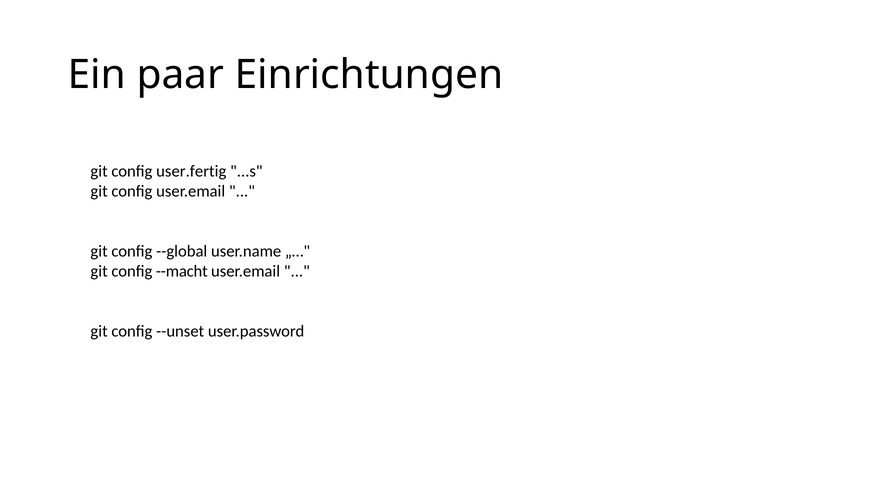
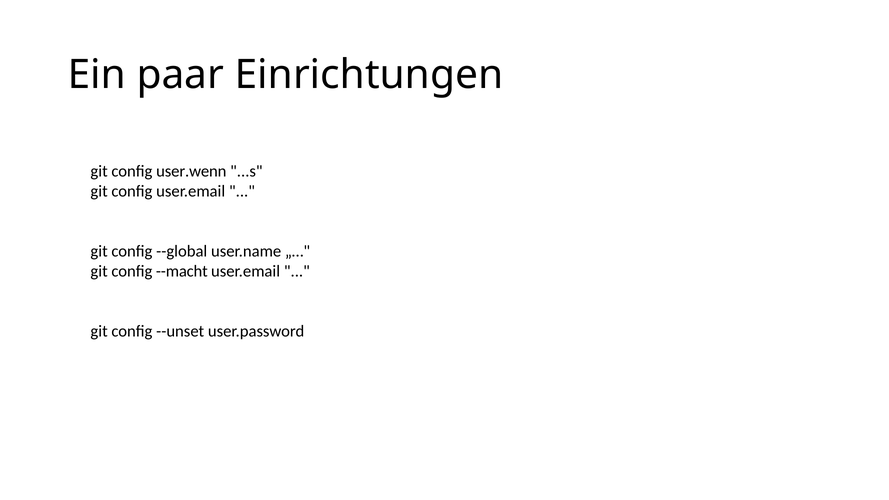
user.fertig: user.fertig -> user.wenn
